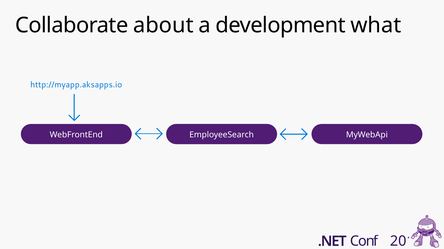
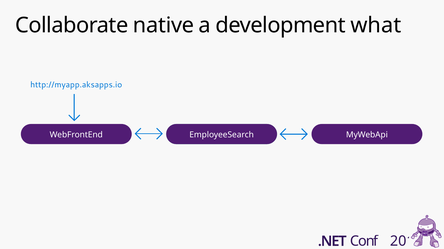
about: about -> native
